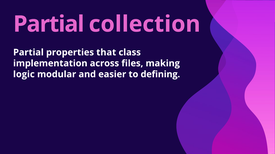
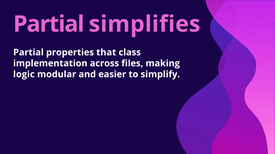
collection: collection -> simplifies
defining: defining -> simplify
